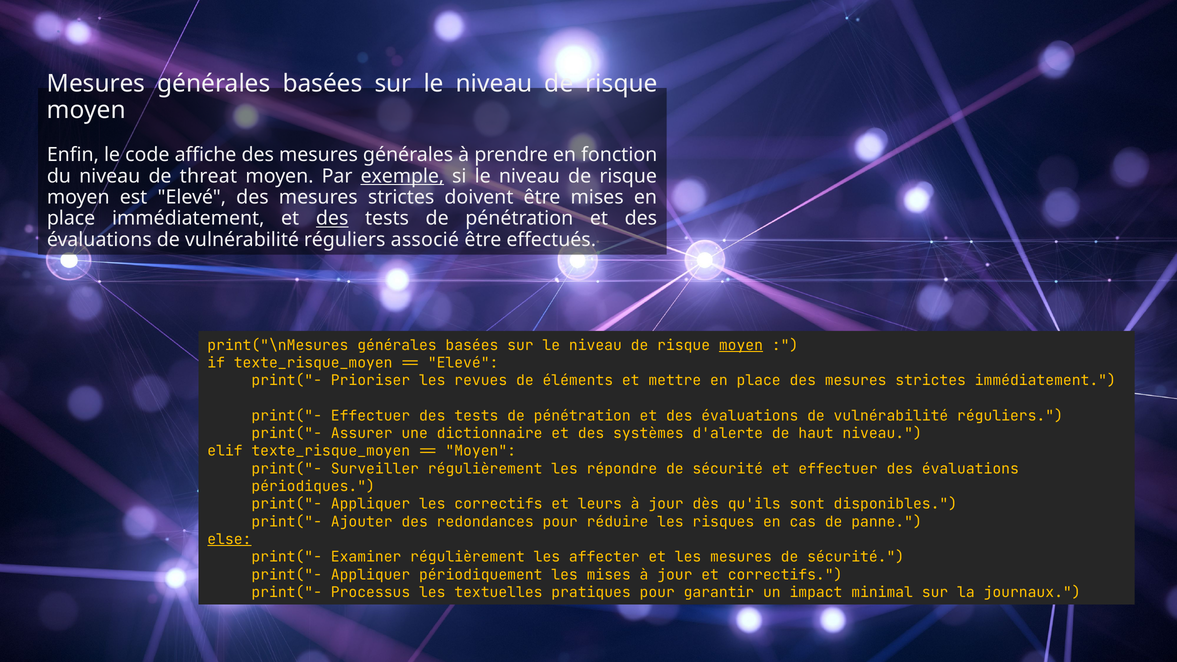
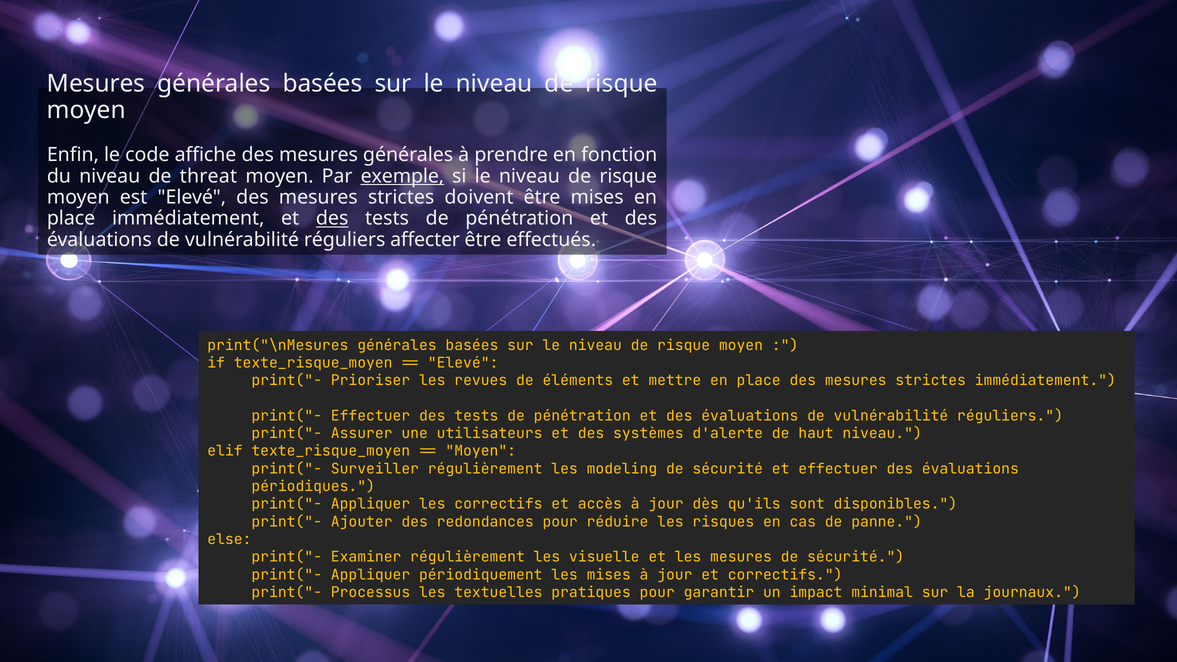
associé: associé -> affecter
moyen at (741, 345) underline: present -> none
dictionnaire: dictionnaire -> utilisateurs
répondre: répondre -> modeling
leurs: leurs -> accès
else underline: present -> none
affecter: affecter -> visuelle
